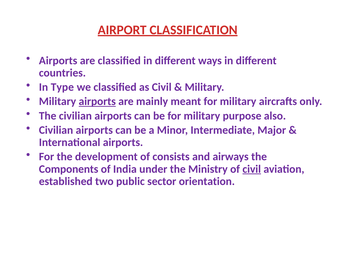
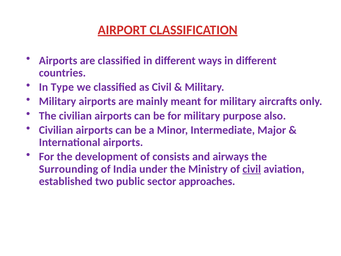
airports at (97, 101) underline: present -> none
Components: Components -> Surrounding
orientation: orientation -> approaches
